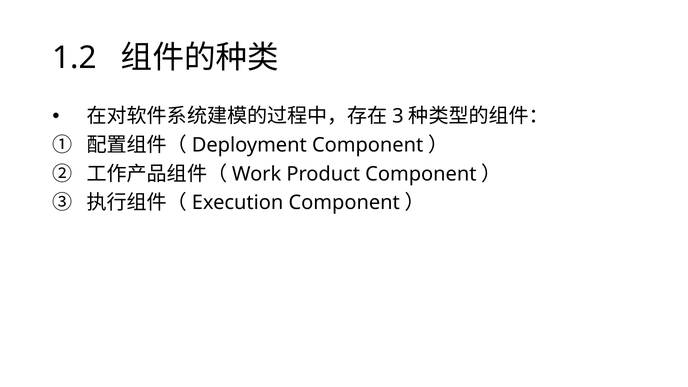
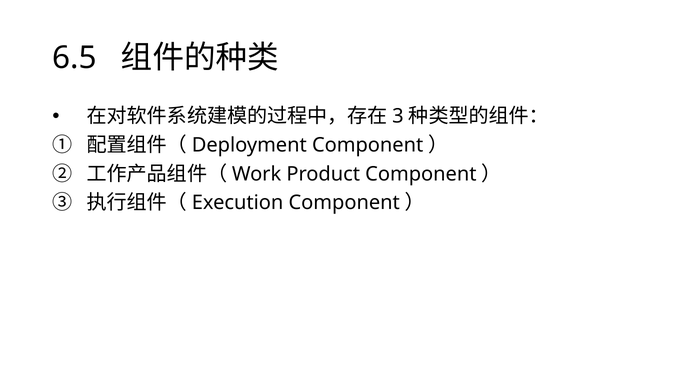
1.2: 1.2 -> 6.5
